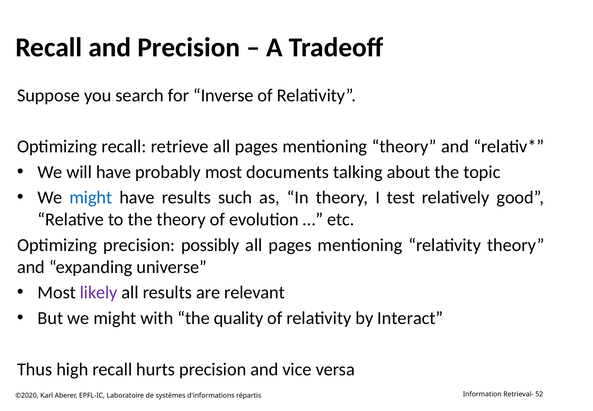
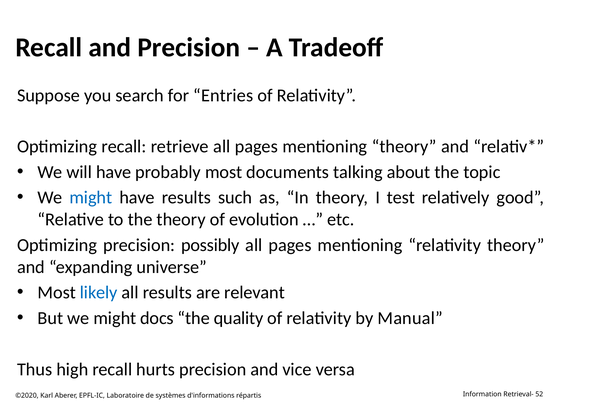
Inverse: Inverse -> Entries
likely colour: purple -> blue
with: with -> docs
Interact: Interact -> Manual
